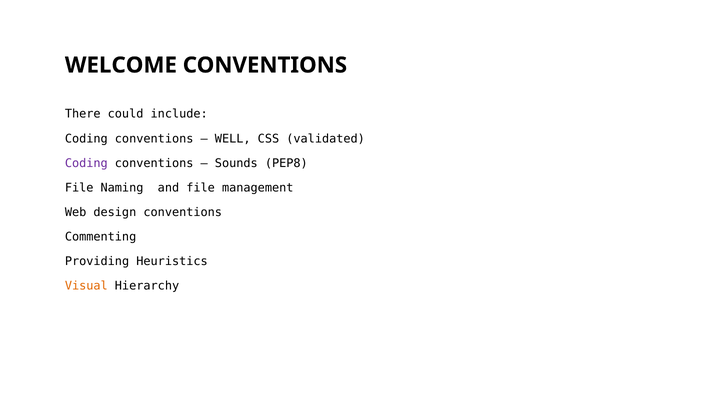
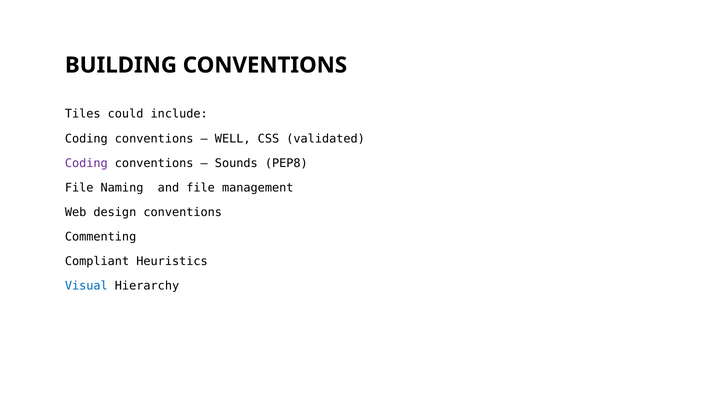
WELCOME: WELCOME -> BUILDING
There: There -> Tiles
Providing: Providing -> Compliant
Visual colour: orange -> blue
